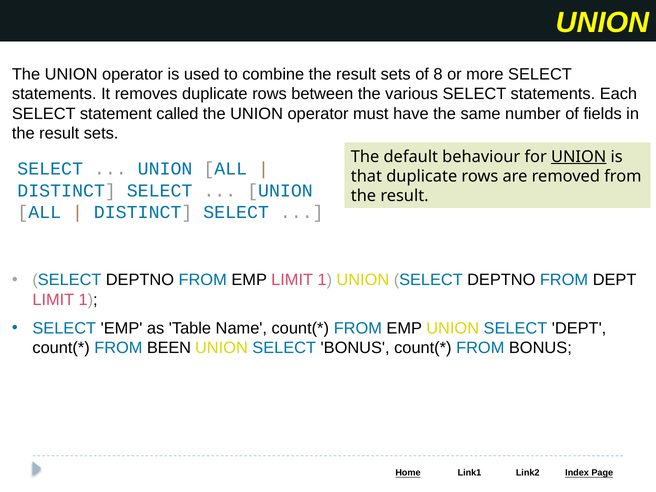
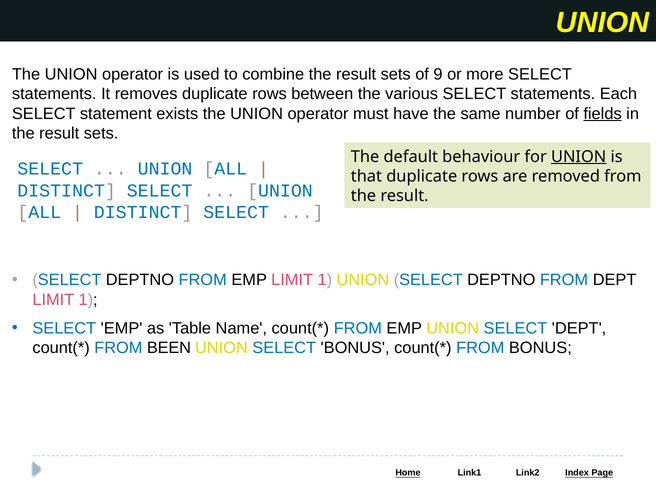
8: 8 -> 9
called: called -> exists
fields underline: none -> present
